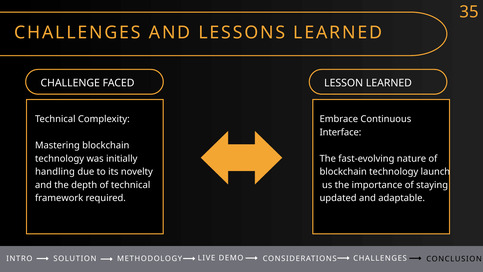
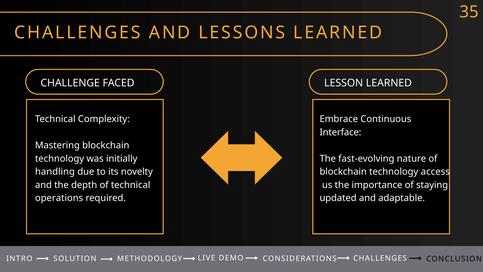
launch: launch -> access
framework: framework -> operations
